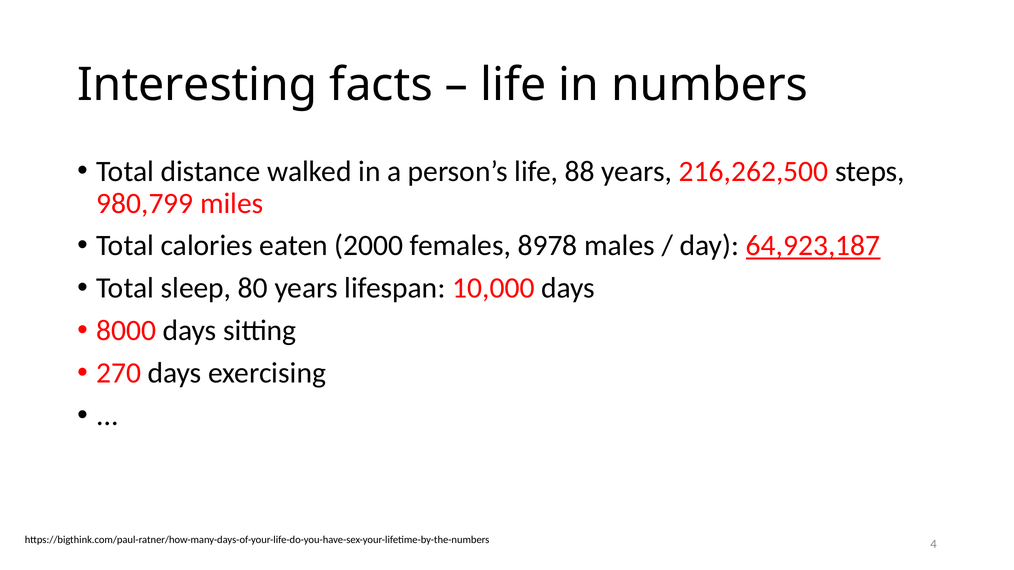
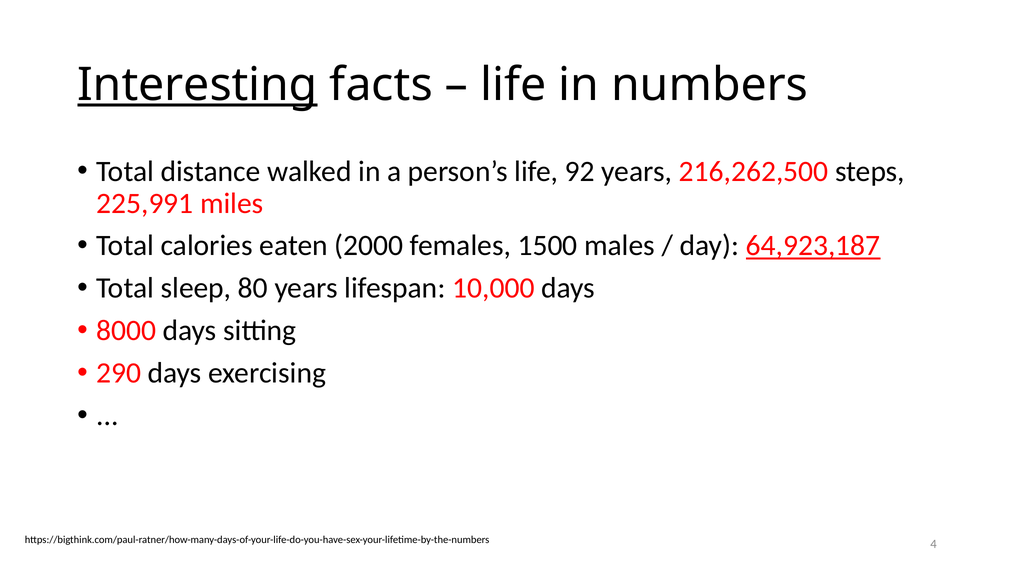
Interesting underline: none -> present
88: 88 -> 92
980,799: 980,799 -> 225,991
8978: 8978 -> 1500
270: 270 -> 290
